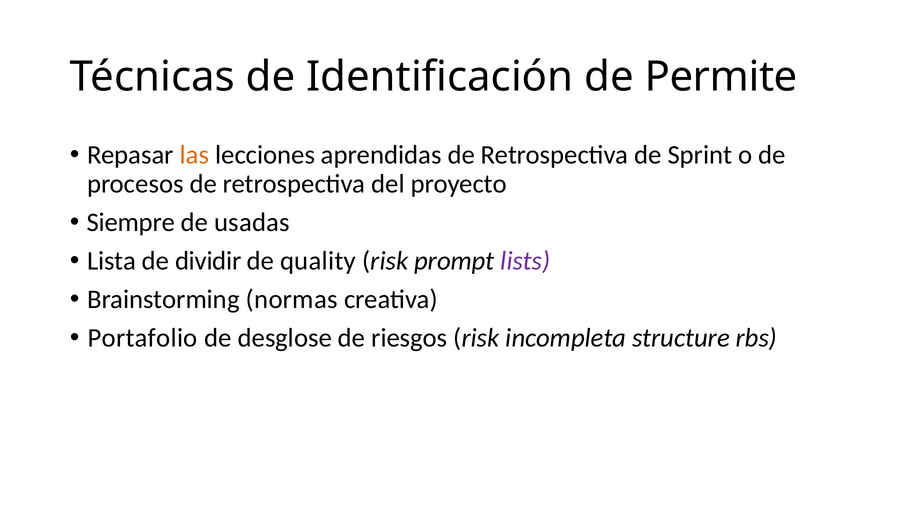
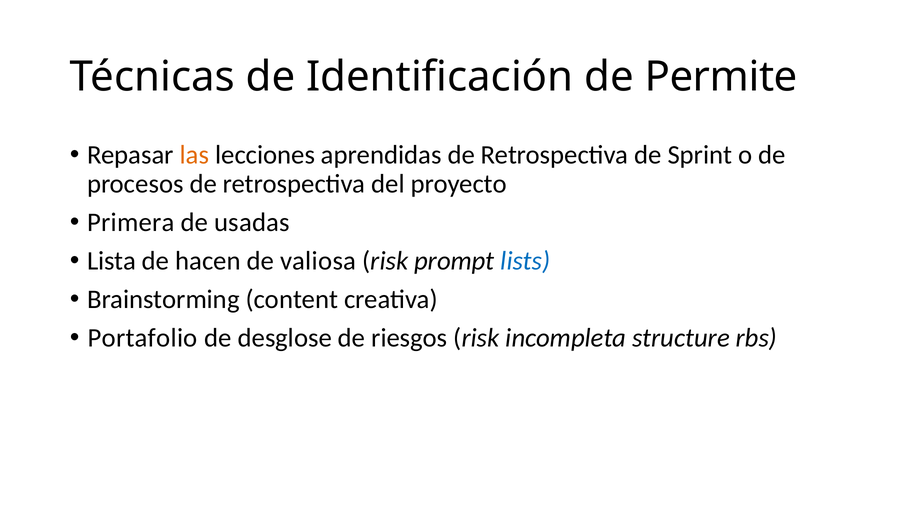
Siempre: Siempre -> Primera
dividir: dividir -> hacen
quality: quality -> valiosa
lists colour: purple -> blue
normas: normas -> content
